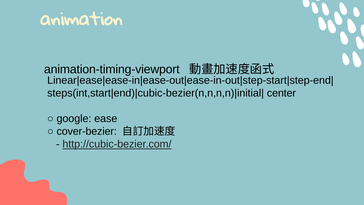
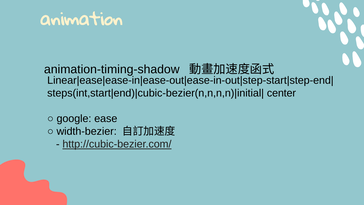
animation-timing-viewport: animation-timing-viewport -> animation-timing-shadow
cover-bezier: cover-bezier -> width-bezier
